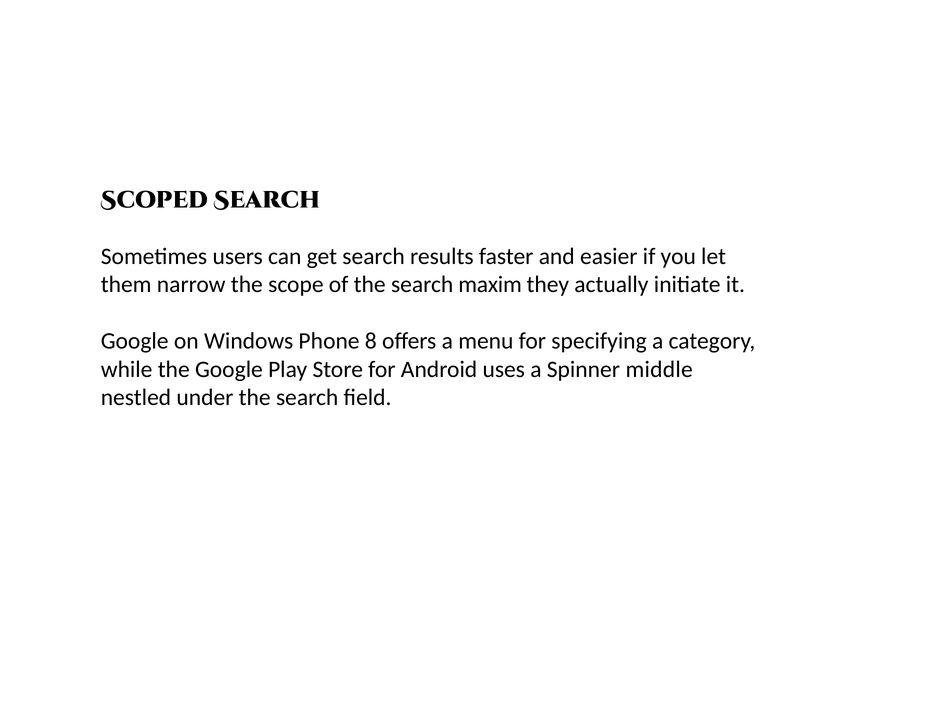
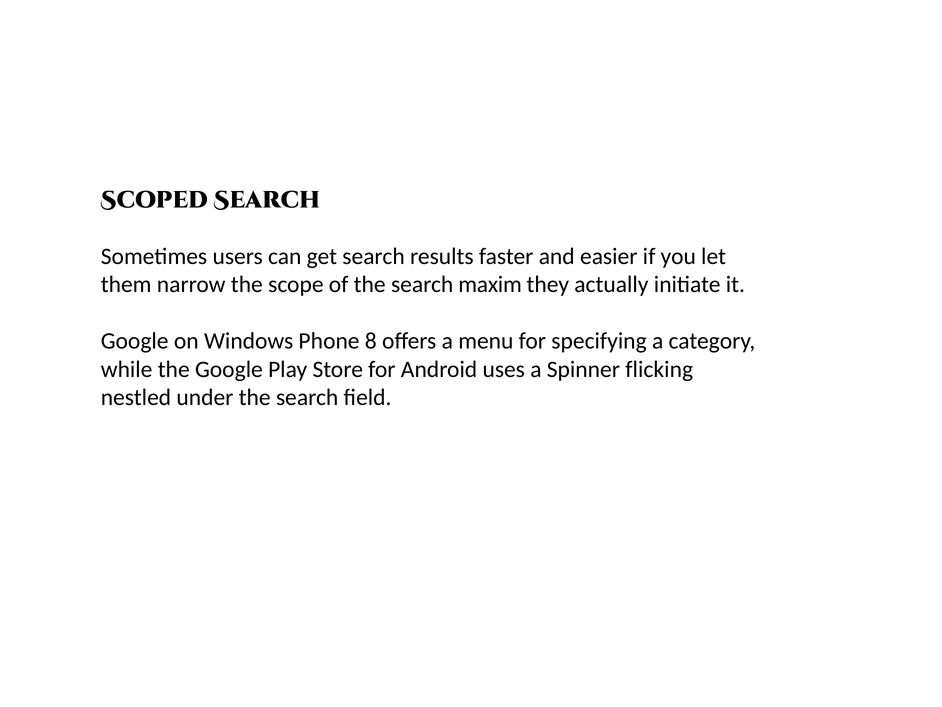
middle: middle -> flicking
